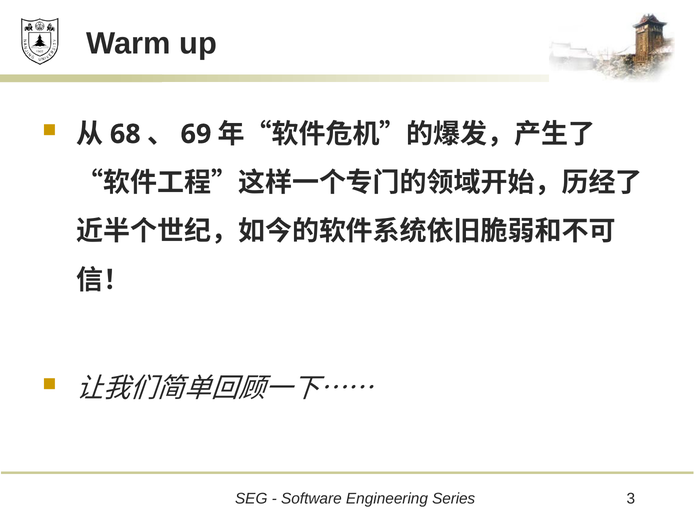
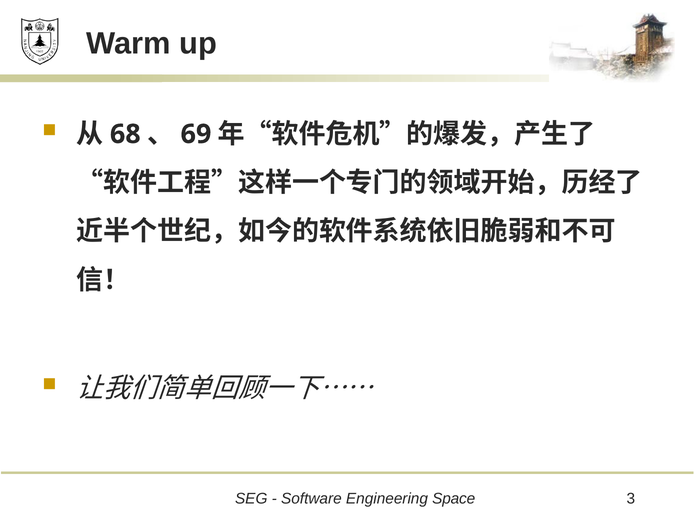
Series: Series -> Space
